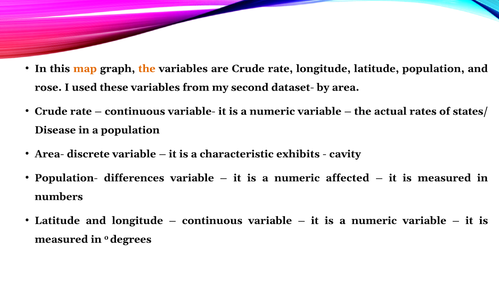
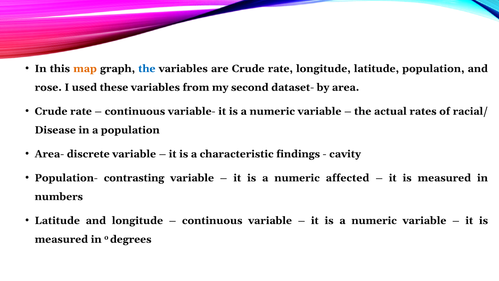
the at (147, 69) colour: orange -> blue
states/: states/ -> racial/
exhibits: exhibits -> findings
differences: differences -> contrasting
